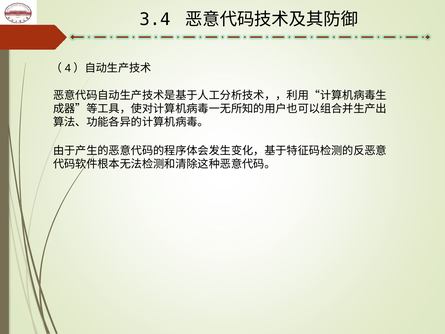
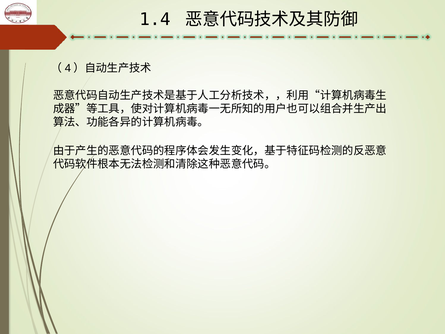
3.4: 3.4 -> 1.4
